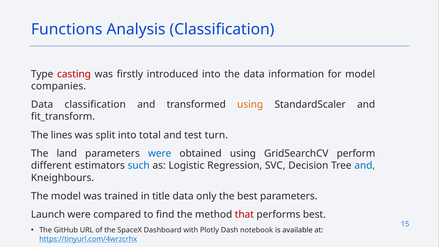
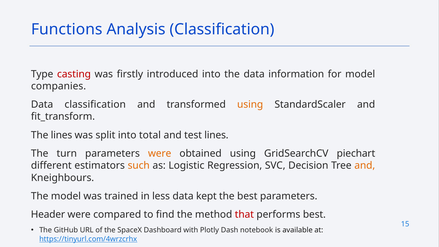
test turn: turn -> lines
land: land -> turn
were at (160, 154) colour: blue -> orange
perform: perform -> piechart
such colour: blue -> orange
and at (365, 166) colour: blue -> orange
title: title -> less
only: only -> kept
Launch: Launch -> Header
